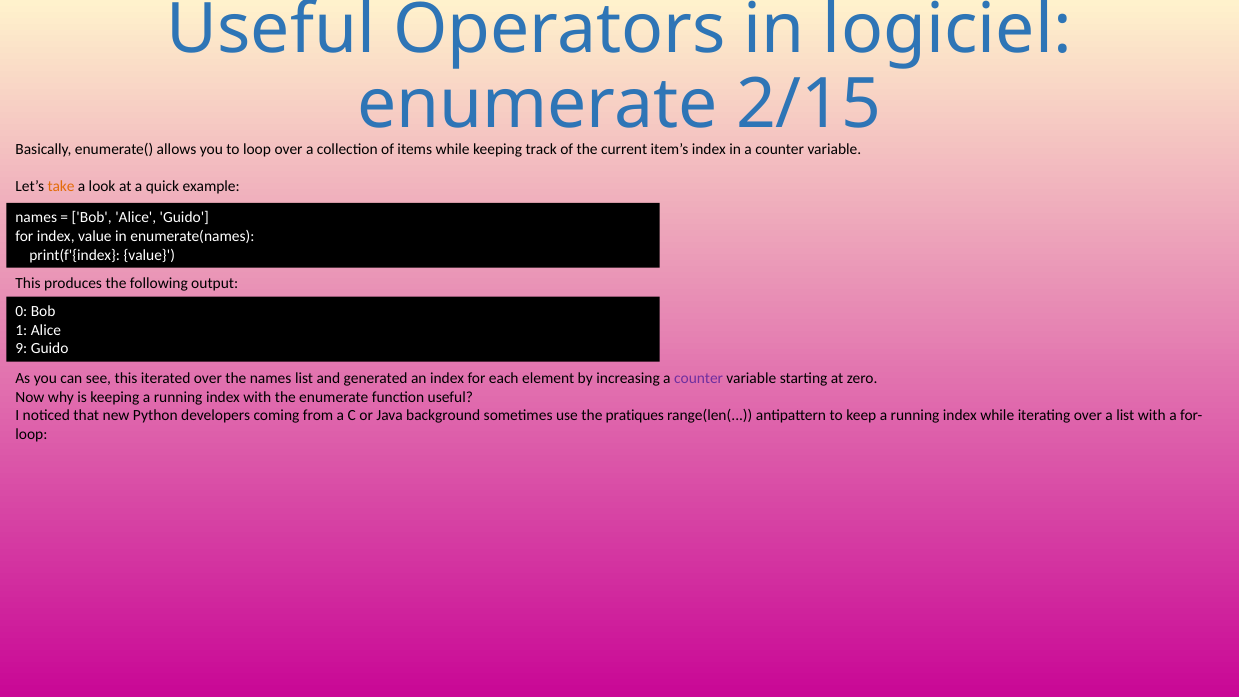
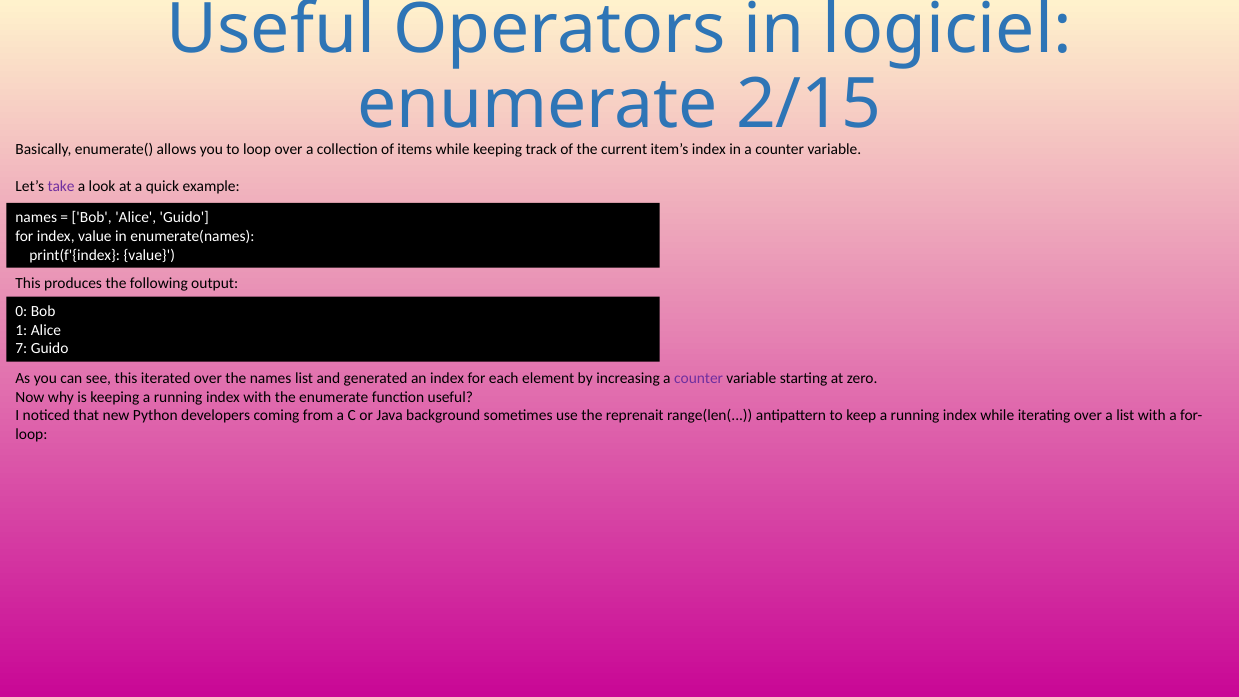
take colour: orange -> purple
9: 9 -> 7
pratiques: pratiques -> reprenait
